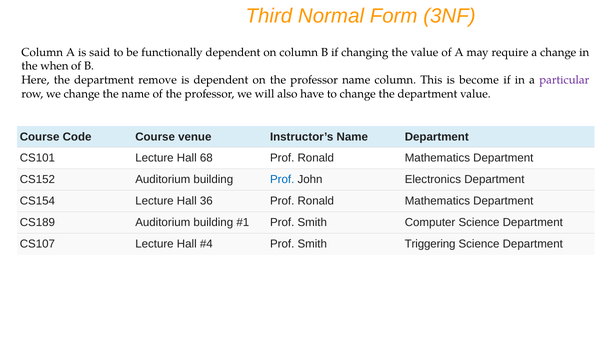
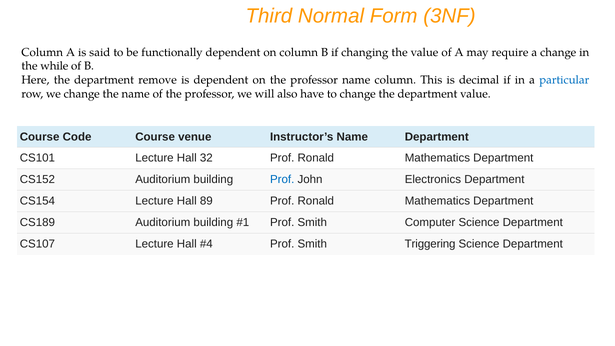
when: when -> while
become: become -> decimal
particular colour: purple -> blue
68: 68 -> 32
36: 36 -> 89
